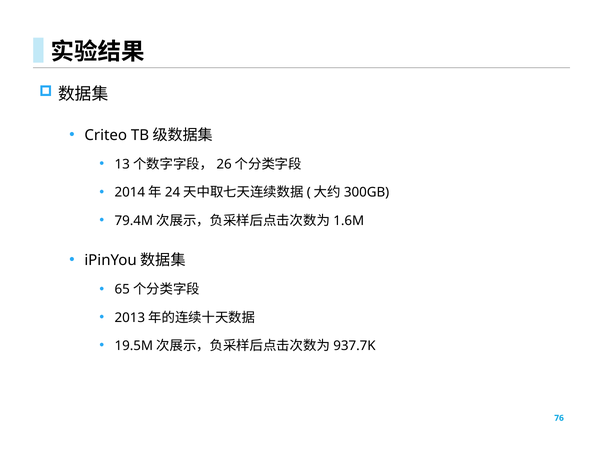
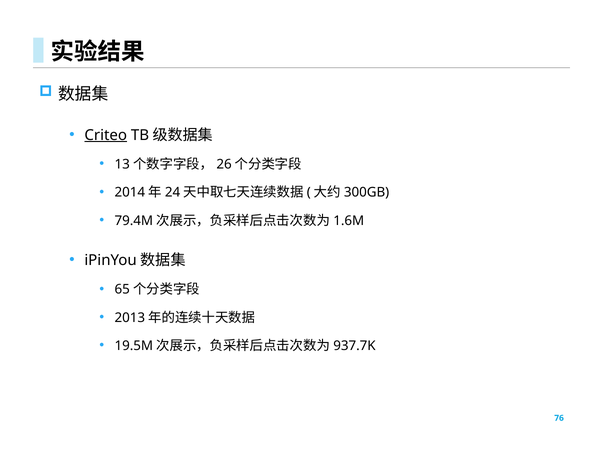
Criteo underline: none -> present
